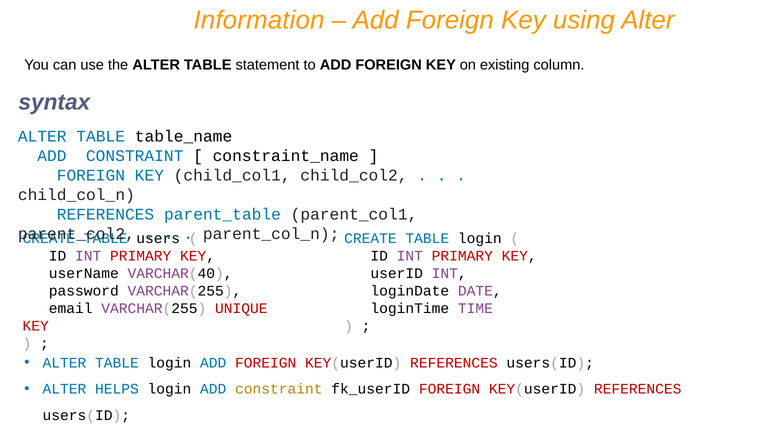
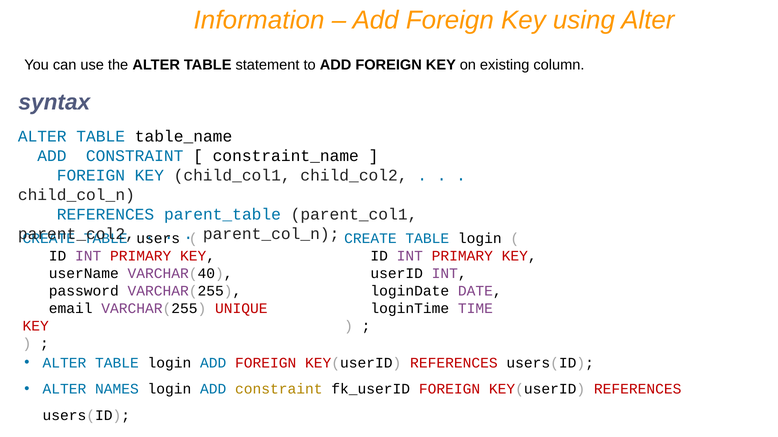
HELPS: HELPS -> NAMES
